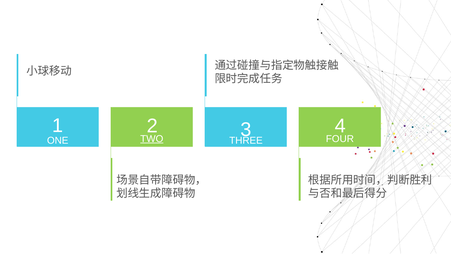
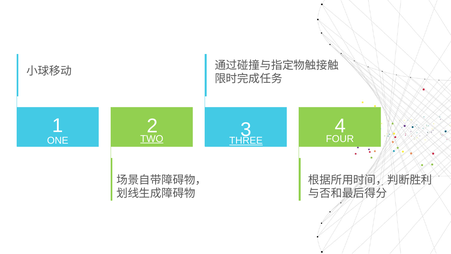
THREE underline: none -> present
